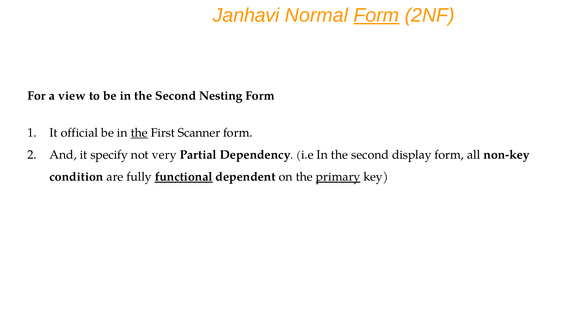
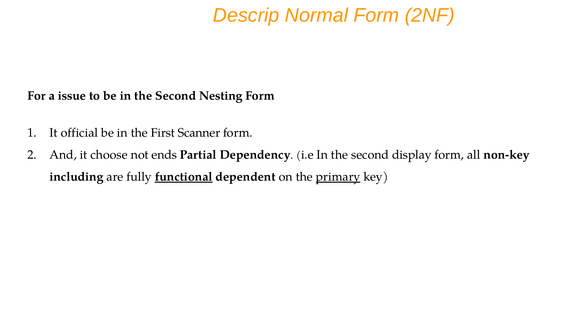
Janhavi: Janhavi -> Descrip
Form at (376, 15) underline: present -> none
view: view -> issue
the at (139, 133) underline: present -> none
specify: specify -> choose
very: very -> ends
condition: condition -> including
